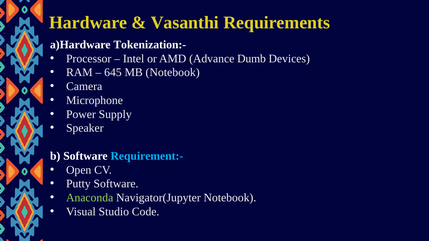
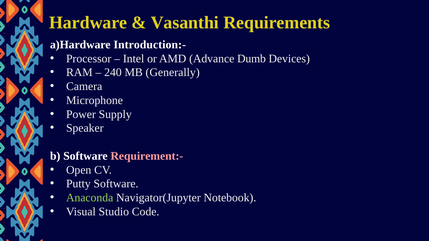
Tokenization:-: Tokenization:- -> Introduction:-
645: 645 -> 240
MB Notebook: Notebook -> Generally
Requirement:- colour: light blue -> pink
